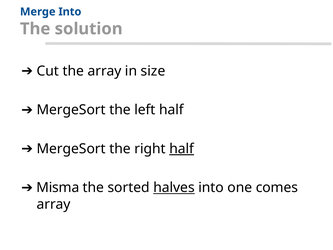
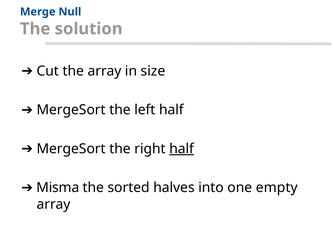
Merge Into: Into -> Null
halves underline: present -> none
comes: comes -> empty
